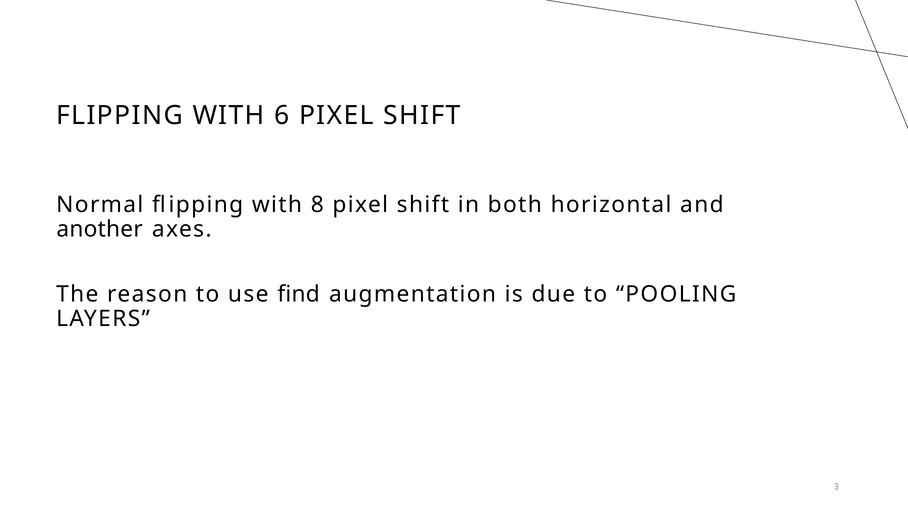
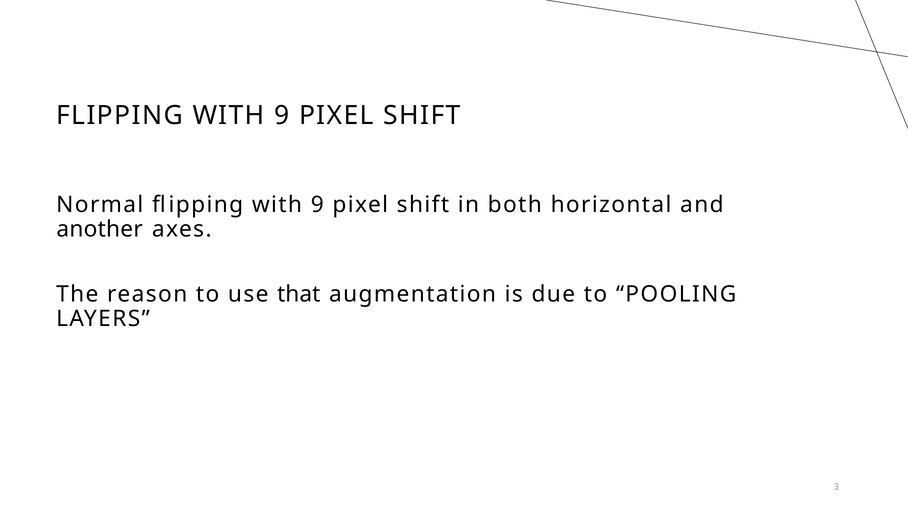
6 at (282, 116): 6 -> 9
Normal flipping with 8: 8 -> 9
find: find -> that
